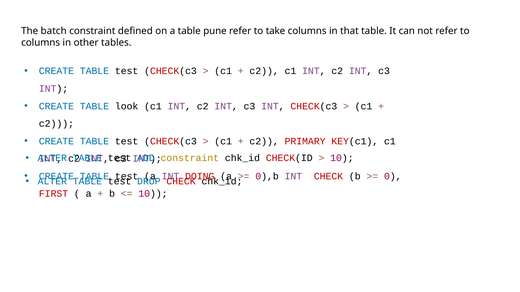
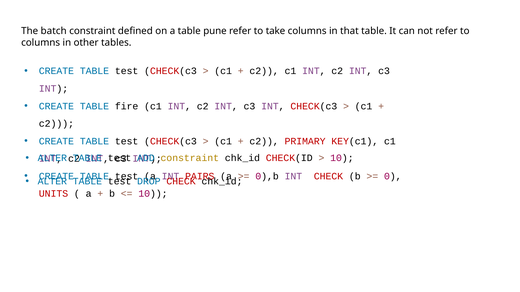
look: look -> fire
DOING: DOING -> PAIRS
FIRST: FIRST -> UNITS
